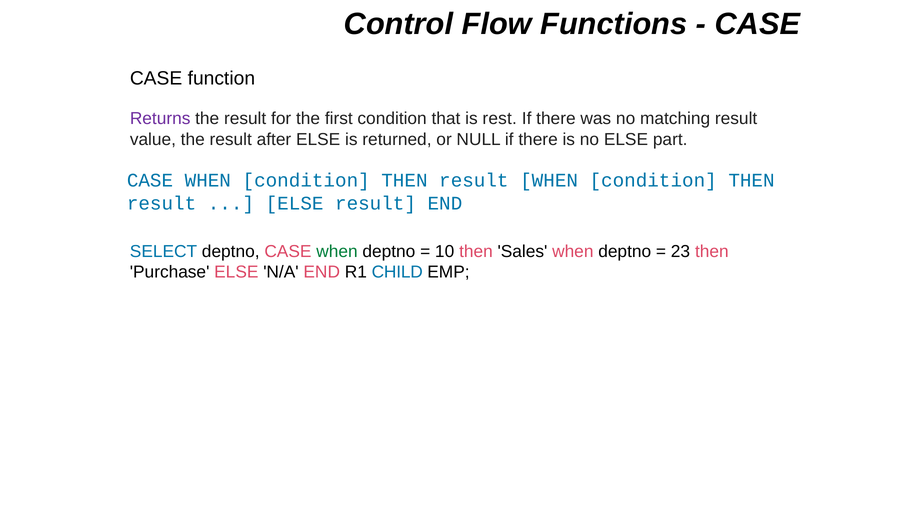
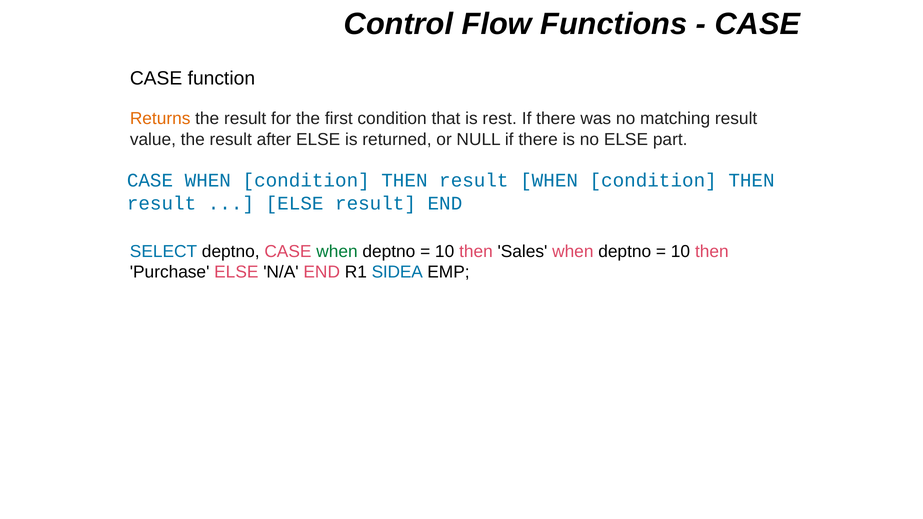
Returns colour: purple -> orange
23 at (680, 252): 23 -> 10
CHILD: CHILD -> SIDEA
